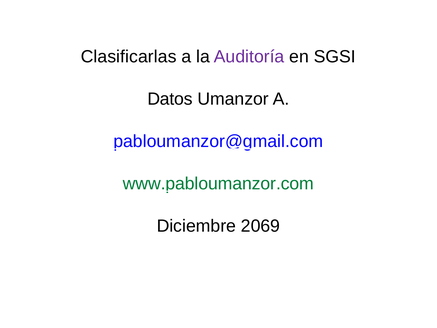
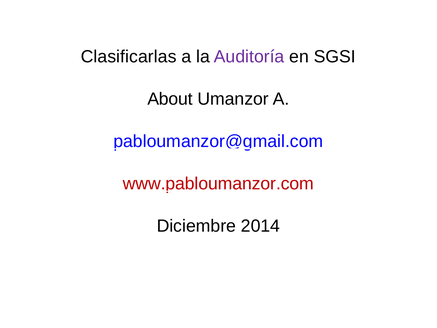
Datos: Datos -> About
www.pabloumanzor.com colour: green -> red
2069: 2069 -> 2014
